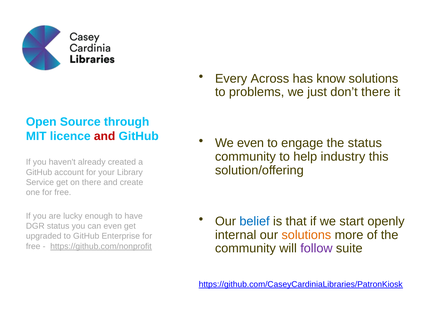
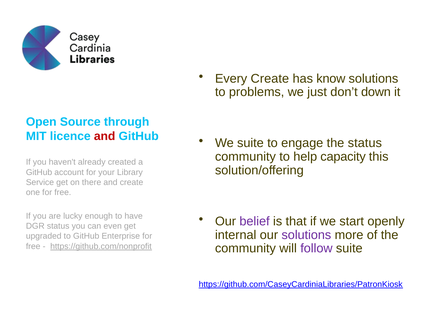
Every Across: Across -> Create
don’t there: there -> down
We even: even -> suite
industry: industry -> capacity
belief colour: blue -> purple
solutions at (306, 235) colour: orange -> purple
